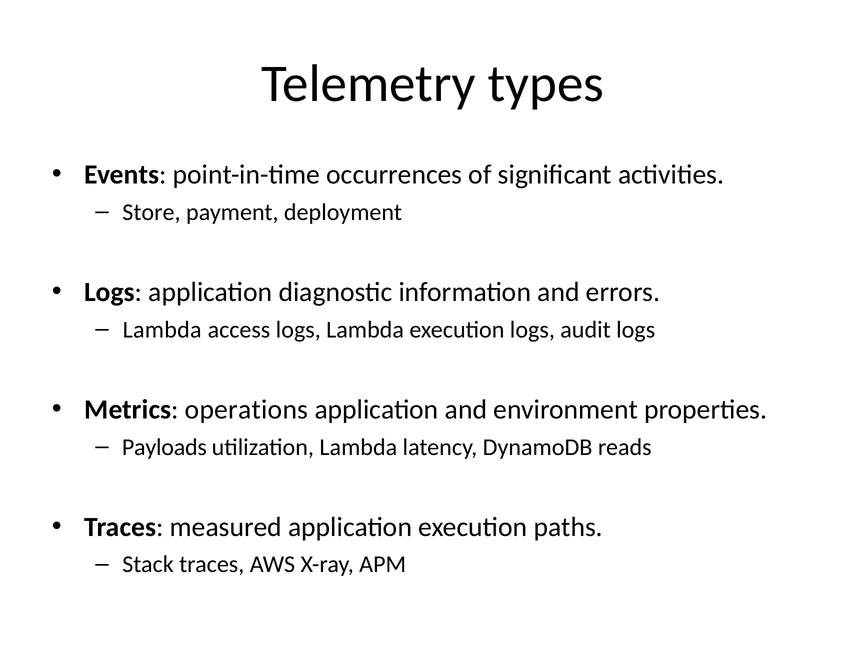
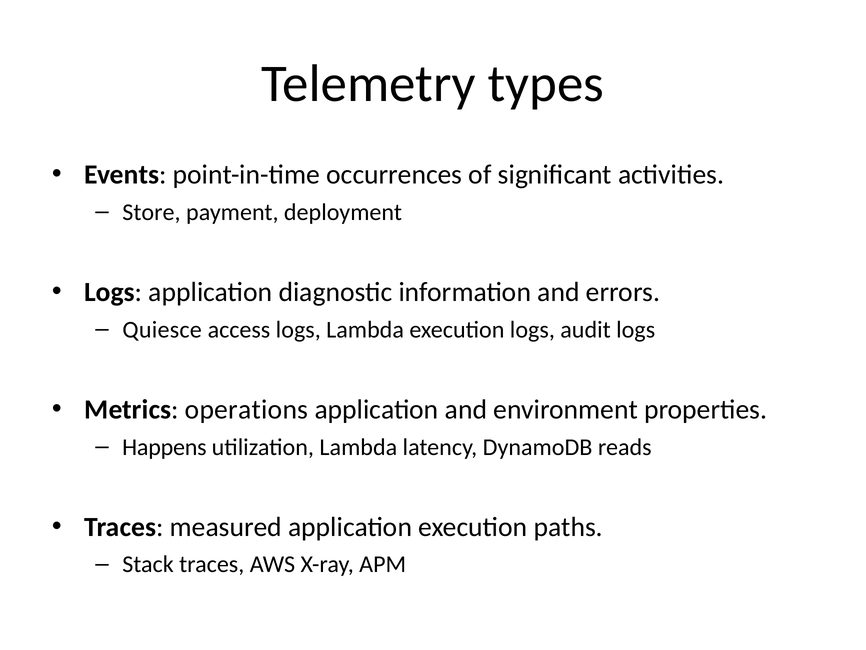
Lambda at (162, 329): Lambda -> Quiesce
Payloads: Payloads -> Happens
